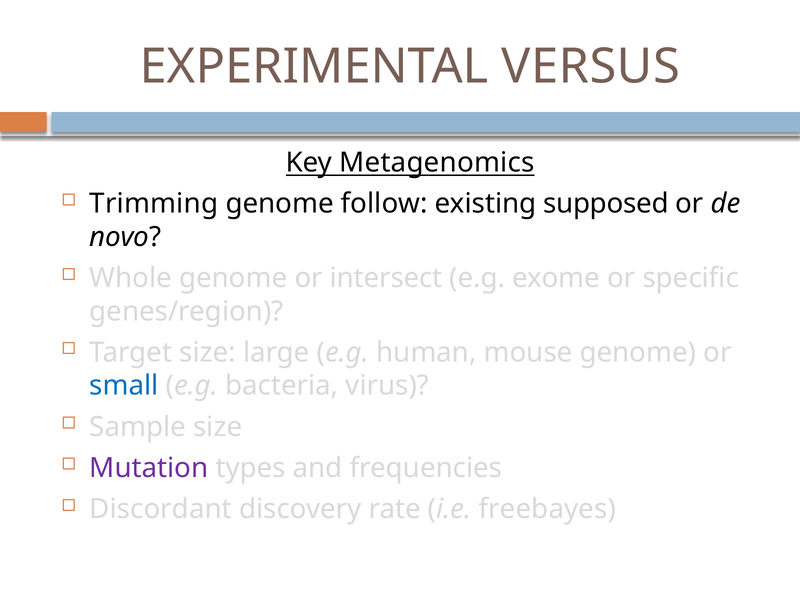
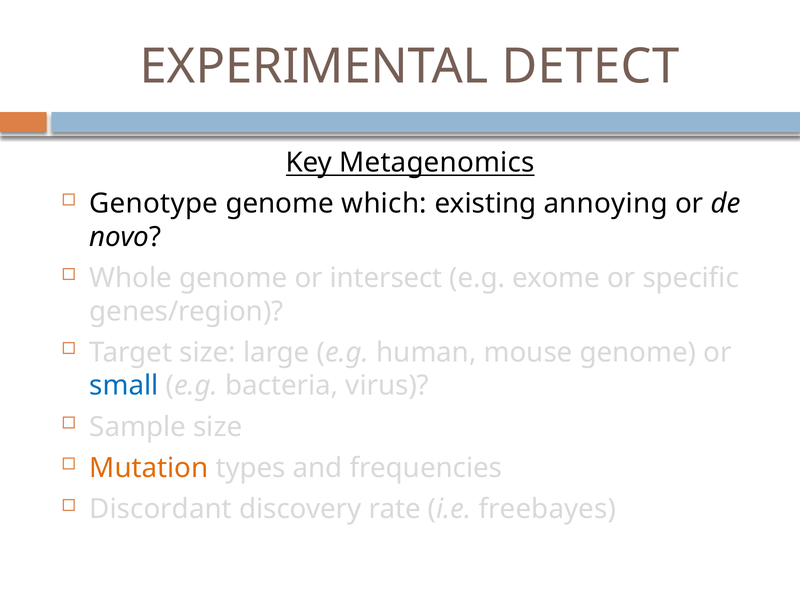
VERSUS: VERSUS -> DETECT
Trimming: Trimming -> Genotype
follow: follow -> which
supposed: supposed -> annoying
Mutation colour: purple -> orange
